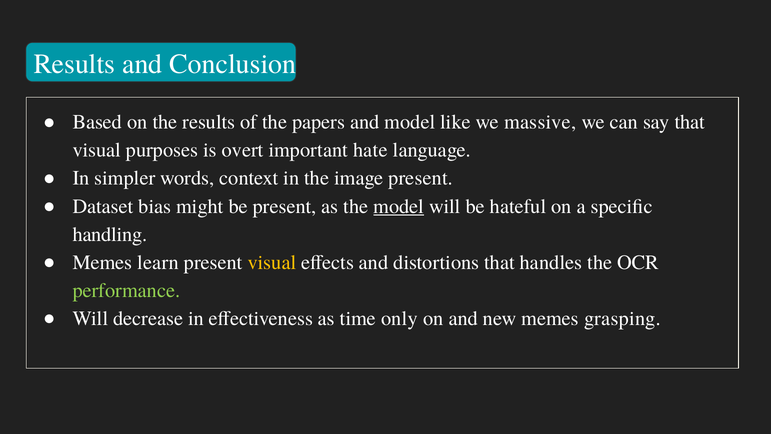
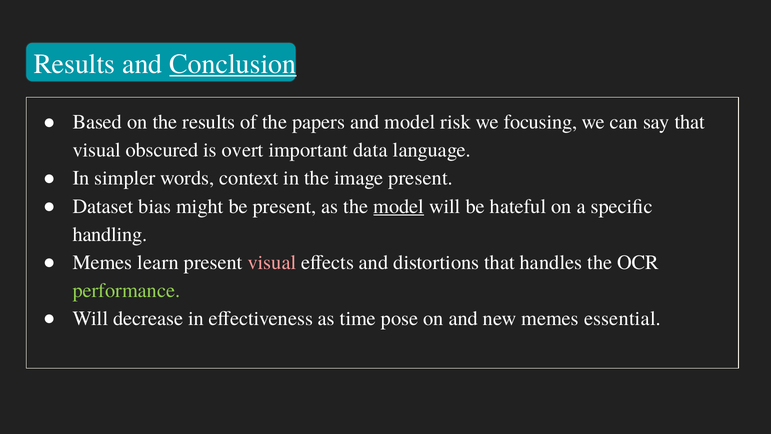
Conclusion underline: none -> present
like: like -> risk
massive: massive -> focusing
purposes: purposes -> obscured
hate: hate -> data
visual at (272, 262) colour: yellow -> pink
only: only -> pose
grasping: grasping -> essential
